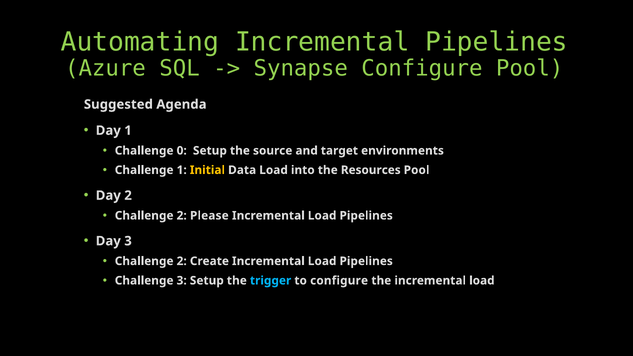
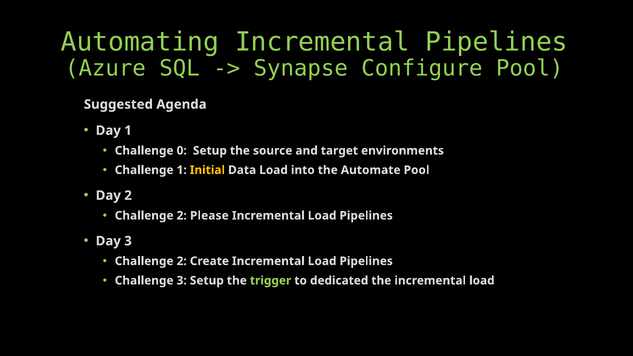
Resources: Resources -> Automate
trigger colour: light blue -> light green
to configure: configure -> dedicated
